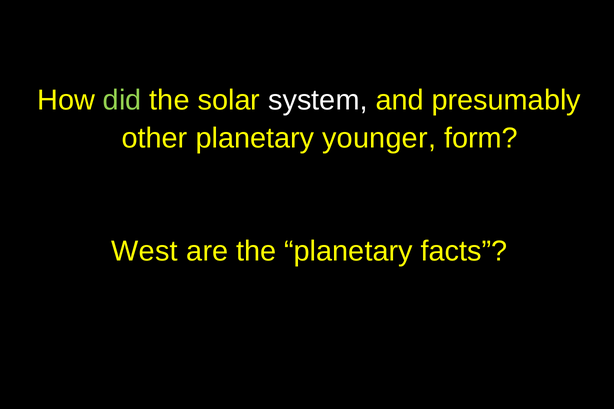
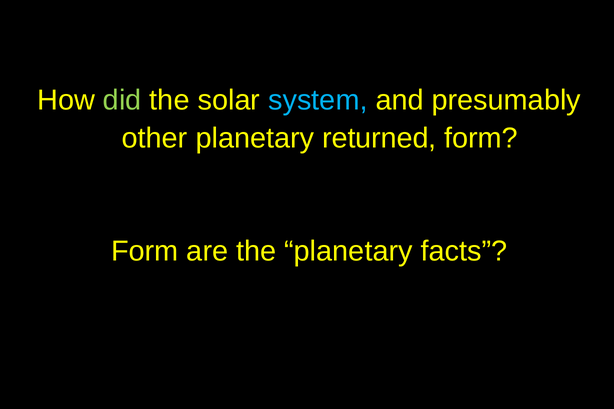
system colour: white -> light blue
younger: younger -> returned
West at (145, 251): West -> Form
